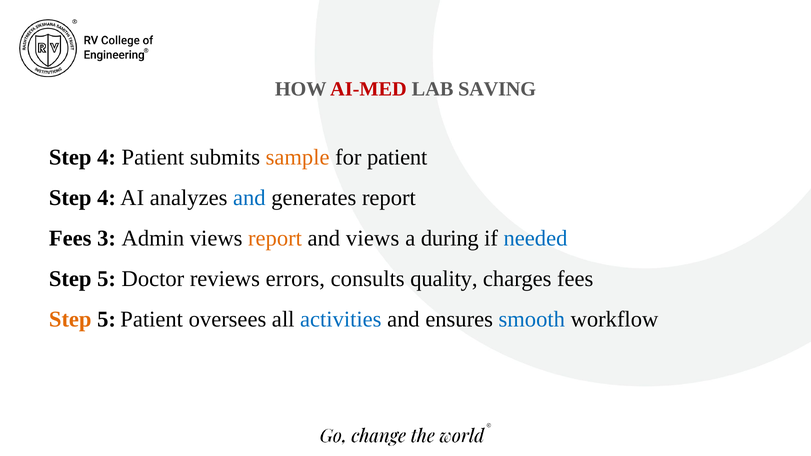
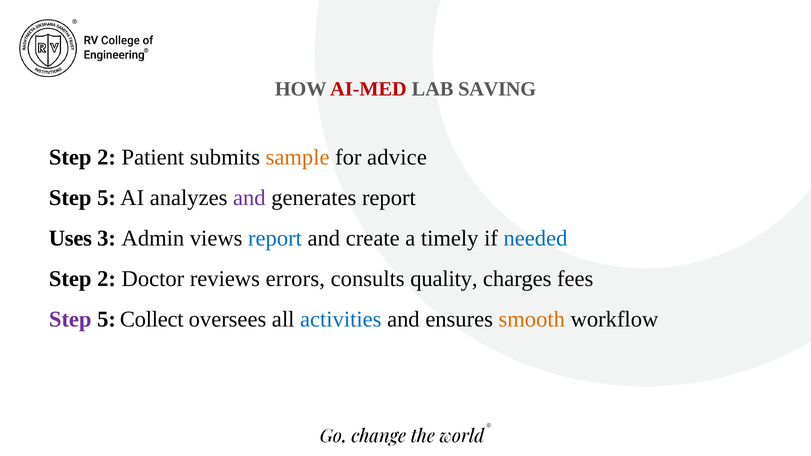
4 at (107, 157): 4 -> 2
for patient: patient -> advice
4 at (107, 198): 4 -> 5
and at (249, 198) colour: blue -> purple
Fees at (70, 239): Fees -> Uses
report at (275, 239) colour: orange -> blue
and views: views -> create
during: during -> timely
5 at (107, 279): 5 -> 2
Step at (70, 320) colour: orange -> purple
5 Patient: Patient -> Collect
smooth colour: blue -> orange
